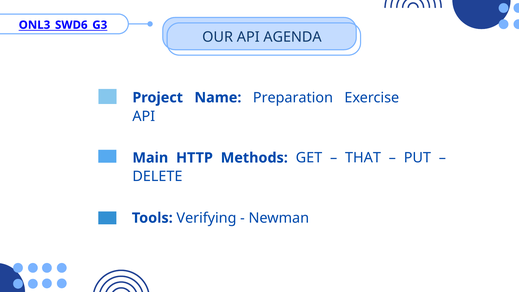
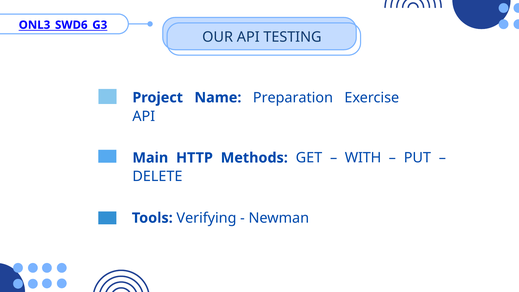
AGENDA: AGENDA -> TESTING
THAT: THAT -> WITH
